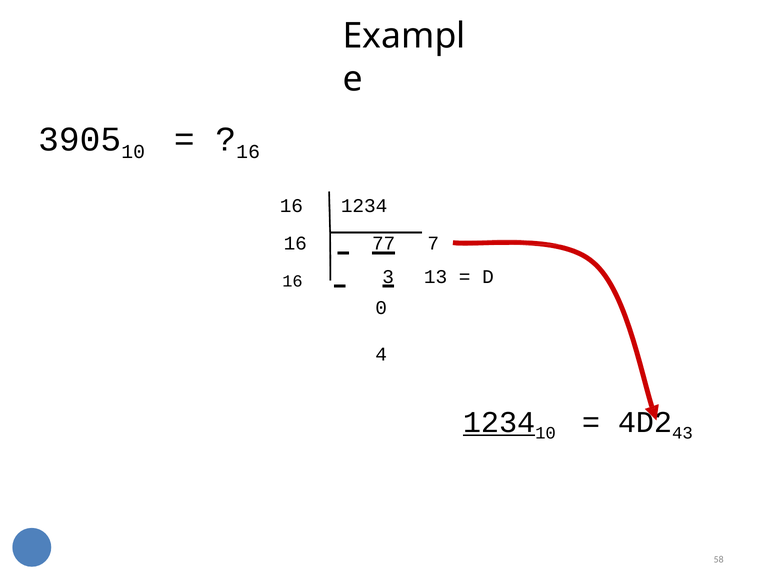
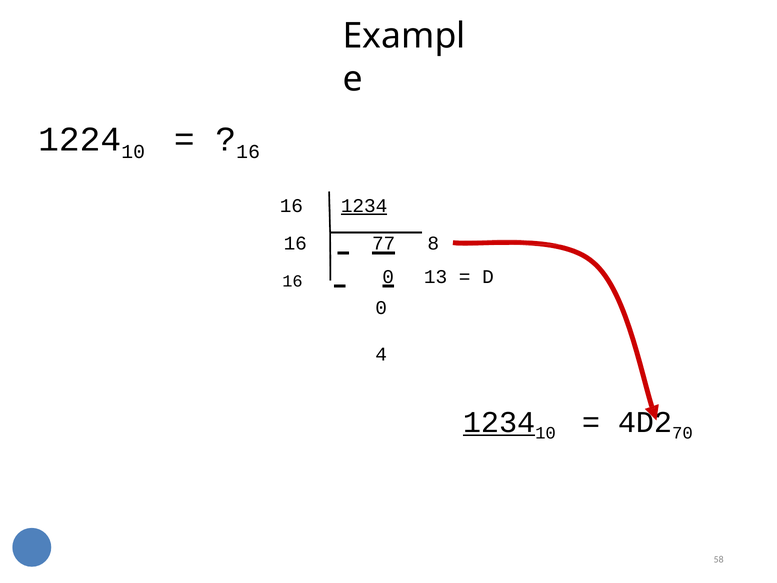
3905: 3905 -> 1224
1234 at (364, 206) underline: none -> present
7: 7 -> 8
16 3: 3 -> 0
43: 43 -> 70
